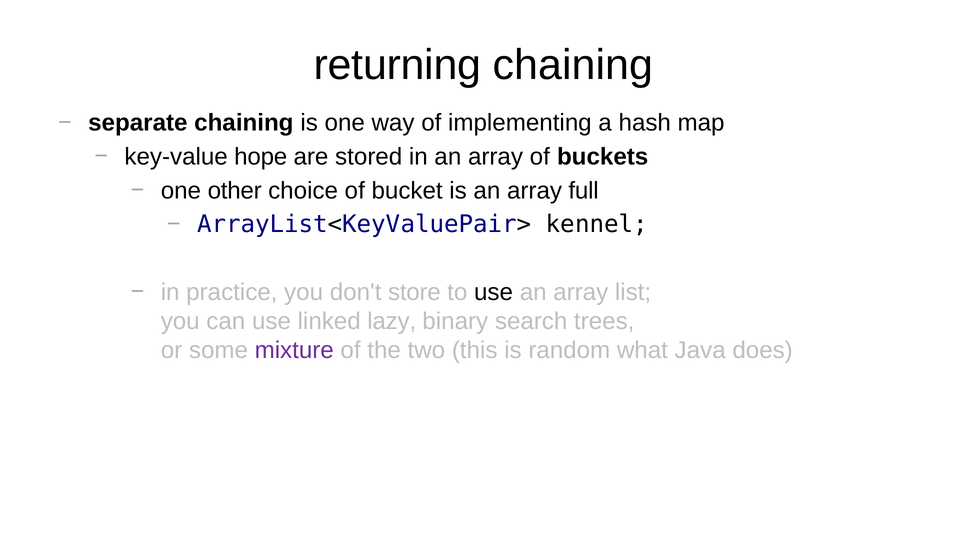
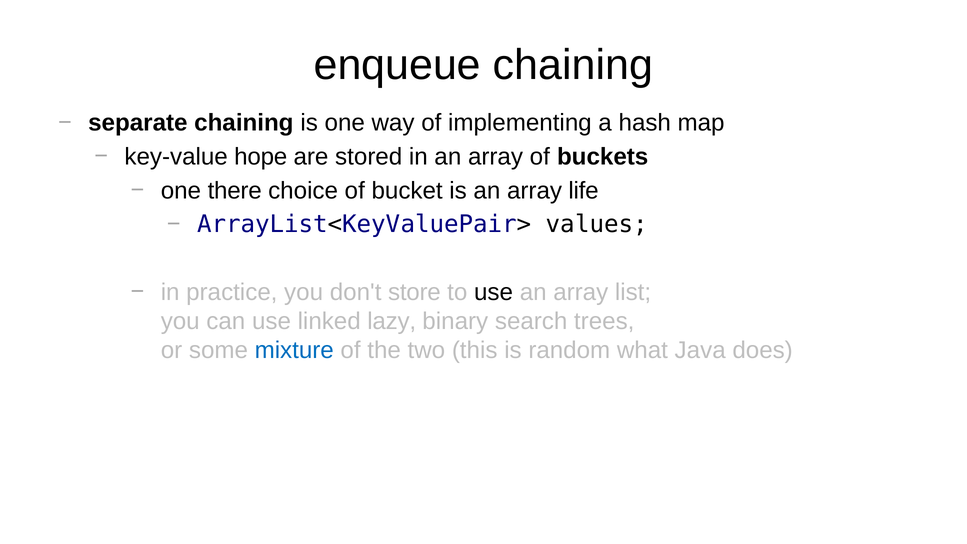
returning: returning -> enqueue
other: other -> there
full: full -> life
kennel: kennel -> values
mixture colour: purple -> blue
